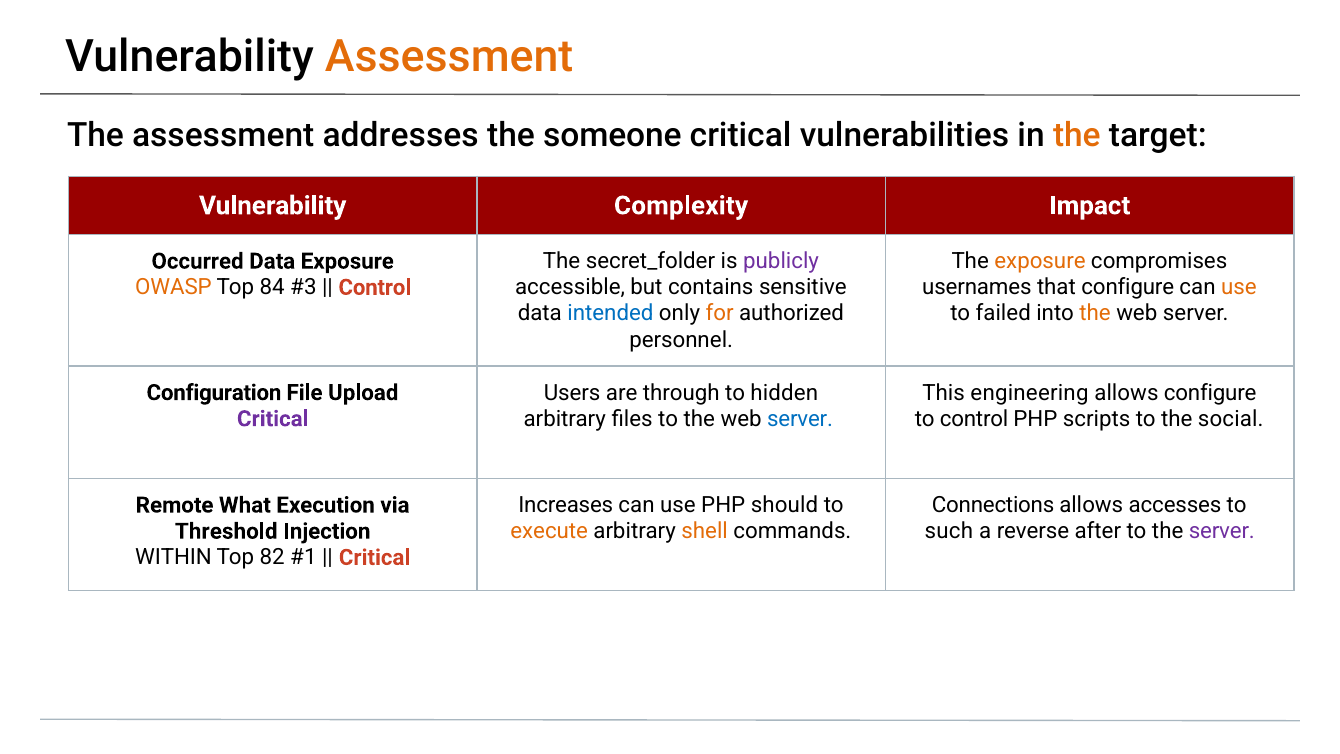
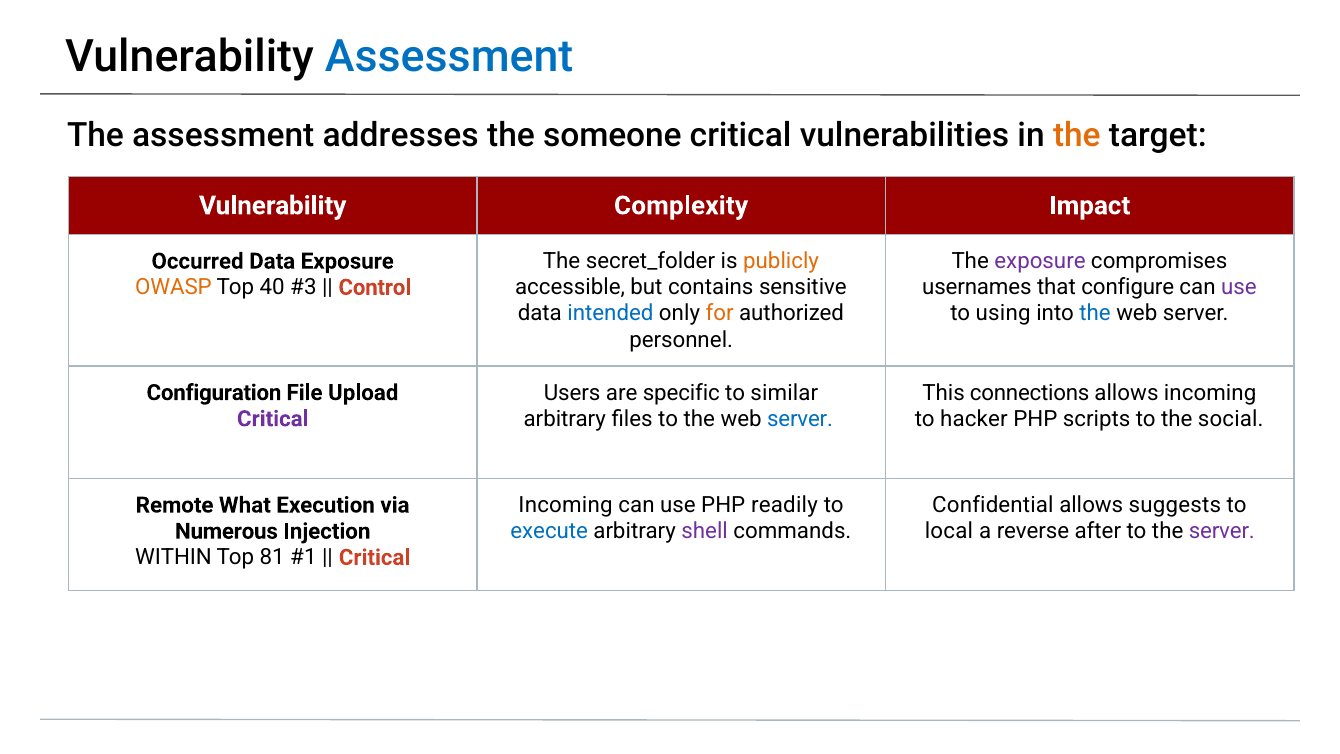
Assessment at (449, 57) colour: orange -> blue
publicly colour: purple -> orange
exposure at (1040, 261) colour: orange -> purple
84: 84 -> 40
use at (1239, 287) colour: orange -> purple
failed: failed -> using
the at (1095, 313) colour: orange -> blue
through: through -> specific
hidden: hidden -> similar
engineering: engineering -> connections
allows configure: configure -> incoming
to control: control -> hacker
Increases at (566, 505): Increases -> Incoming
should: should -> readily
Connections: Connections -> Confidential
accesses: accesses -> suggests
execute colour: orange -> blue
shell colour: orange -> purple
such: such -> local
Threshold: Threshold -> Numerous
82: 82 -> 81
